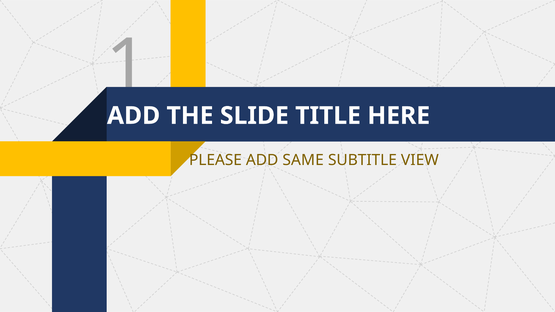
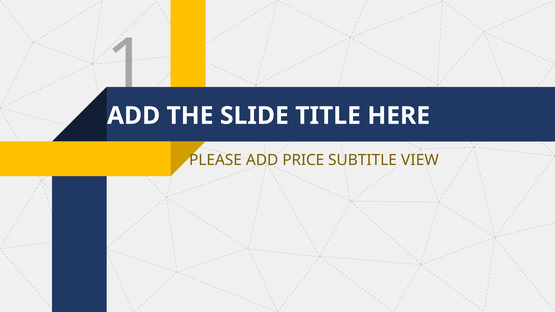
SAME: SAME -> PRICE
